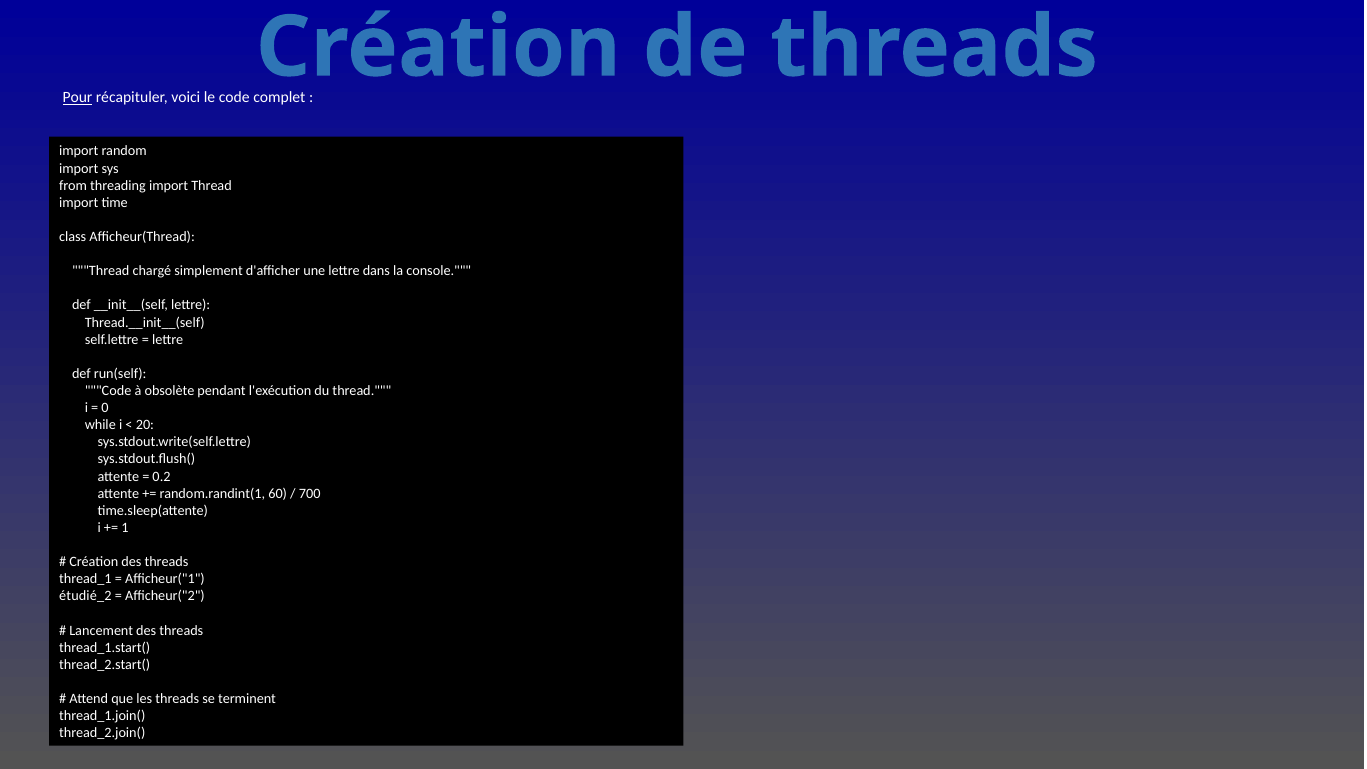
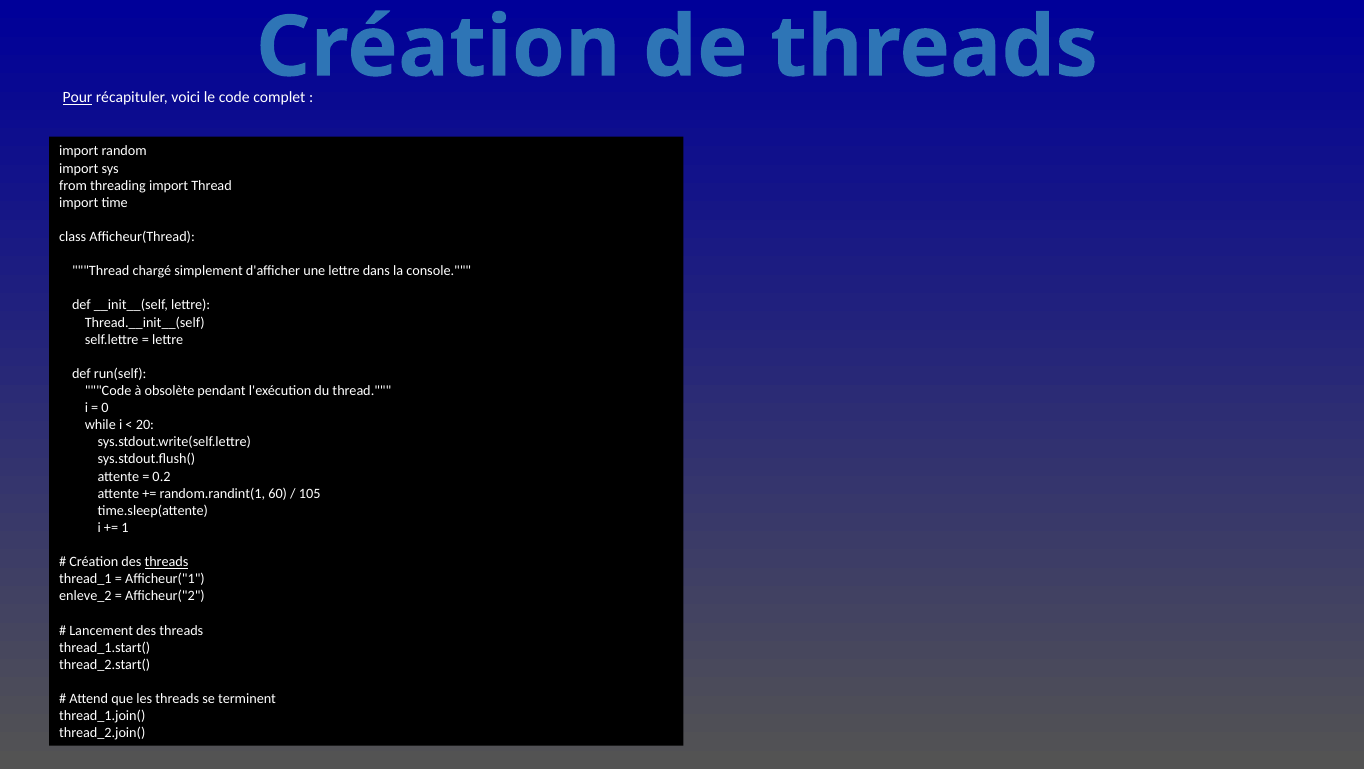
700: 700 -> 105
threads at (167, 562) underline: none -> present
étudié_2: étudié_2 -> enleve_2
